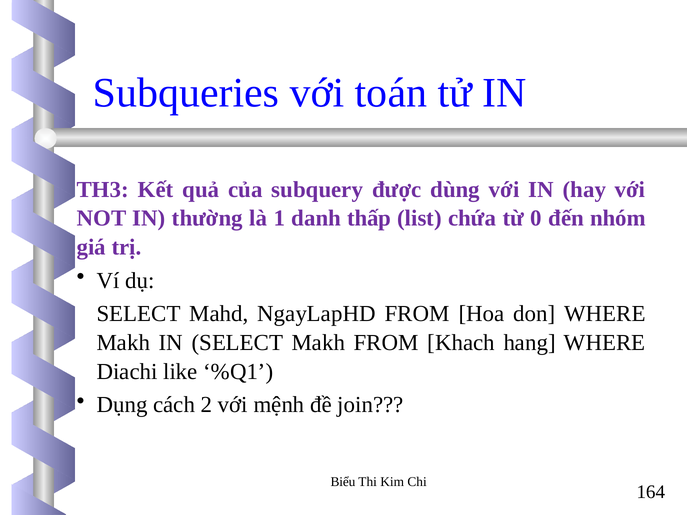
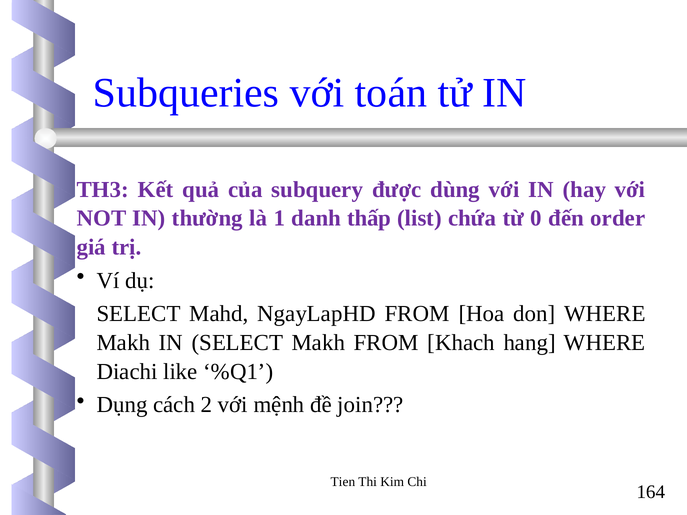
nhóm: nhóm -> order
Biểu: Biểu -> Tien
